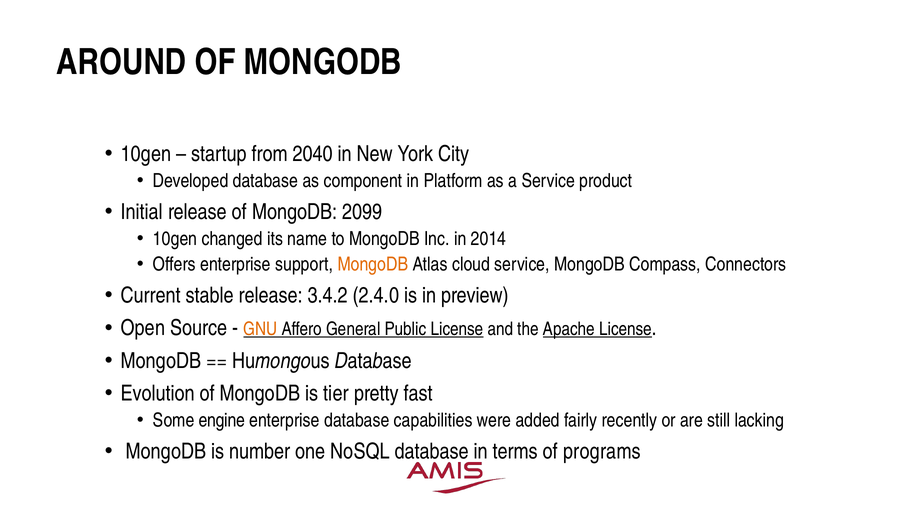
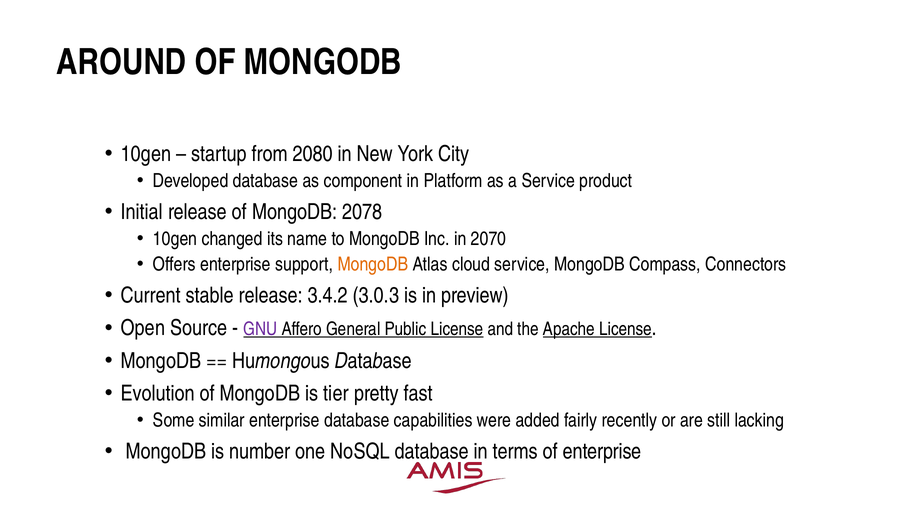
2040: 2040 -> 2080
2099: 2099 -> 2078
2014: 2014 -> 2070
2.4.0: 2.4.0 -> 3.0.3
GNU colour: orange -> purple
engine: engine -> similar
of programs: programs -> enterprise
